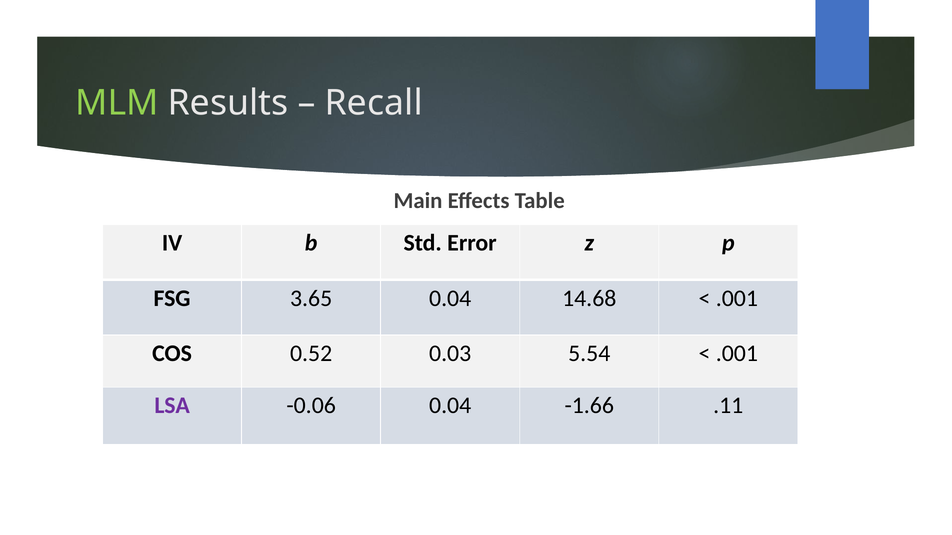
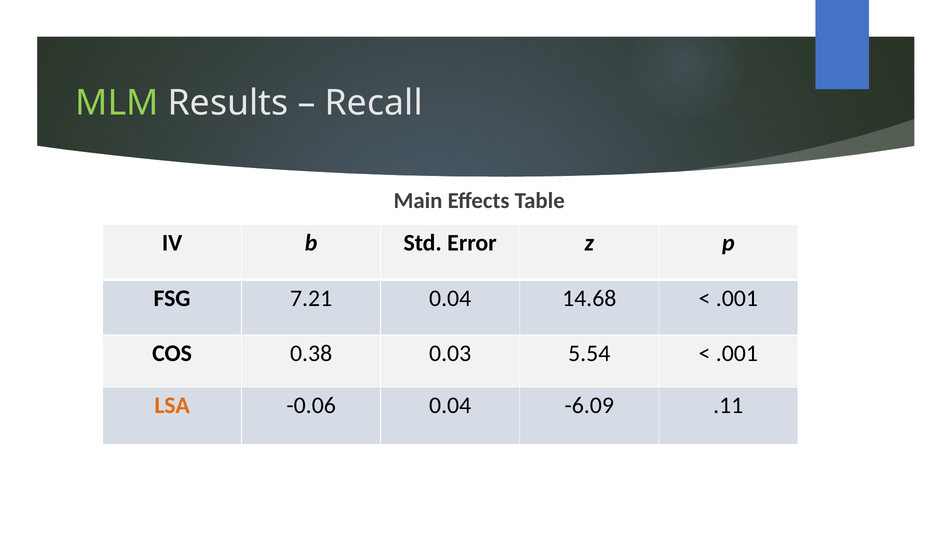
3.65: 3.65 -> 7.21
0.52: 0.52 -> 0.38
LSA colour: purple -> orange
-1.66: -1.66 -> -6.09
